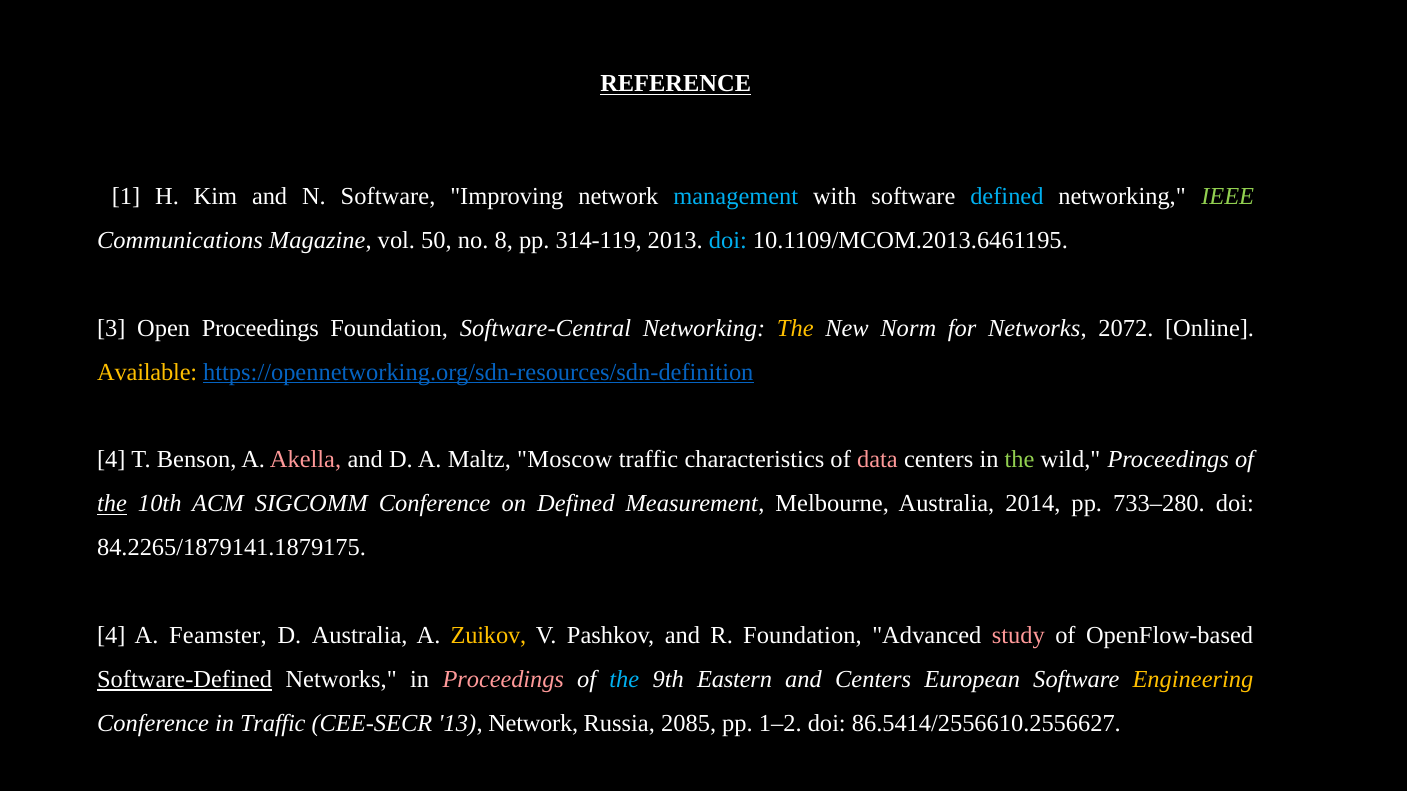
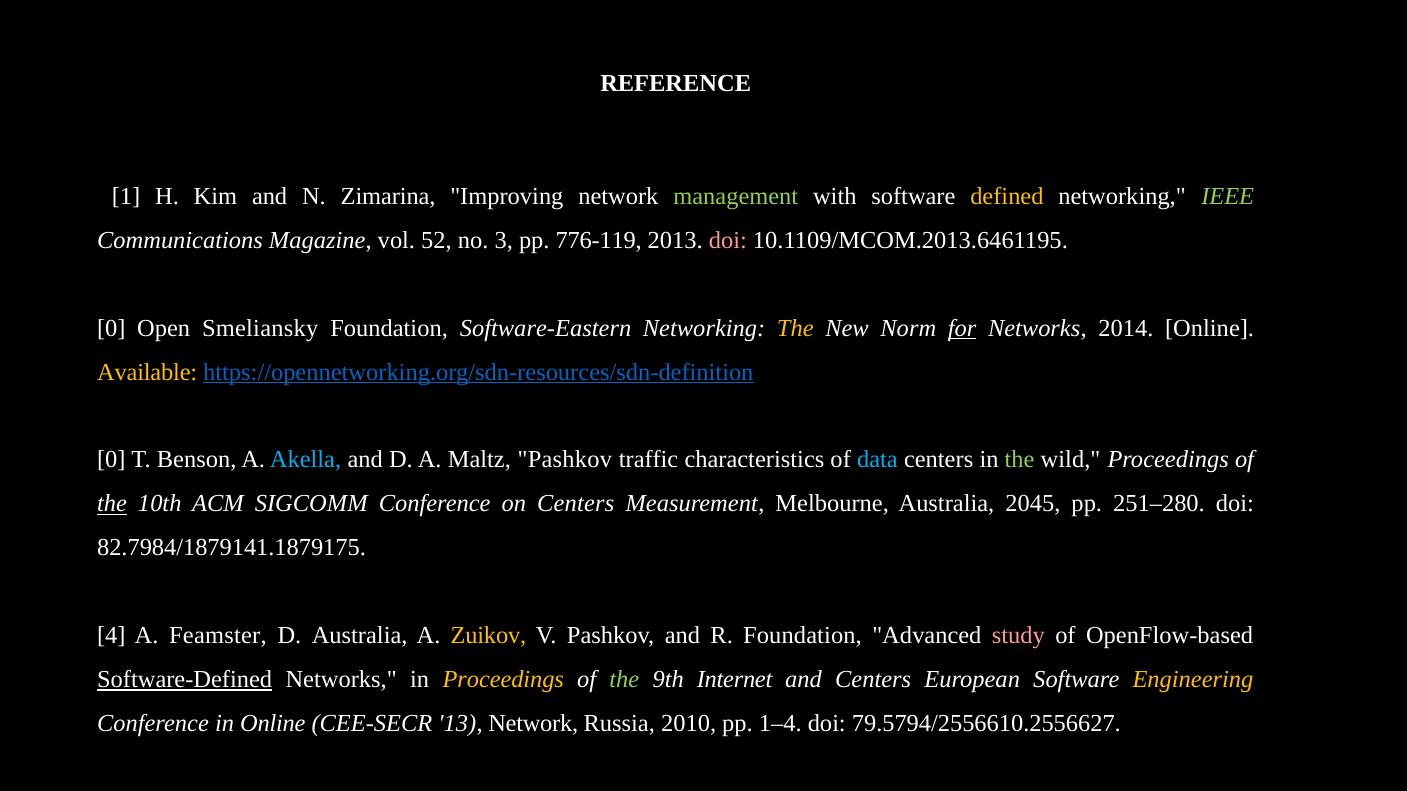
REFERENCE underline: present -> none
N Software: Software -> Zimarina
management colour: light blue -> light green
defined at (1007, 196) colour: light blue -> yellow
50: 50 -> 52
8: 8 -> 3
314-119: 314-119 -> 776-119
doi at (728, 240) colour: light blue -> pink
3 at (111, 328): 3 -> 0
Open Proceedings: Proceedings -> Smeliansky
Software-Central: Software-Central -> Software-Eastern
for underline: none -> present
2072: 2072 -> 2014
4 at (111, 460): 4 -> 0
Akella colour: pink -> light blue
Maltz Moscow: Moscow -> Pashkov
data colour: pink -> light blue
on Defined: Defined -> Centers
2014: 2014 -> 2045
733–280: 733–280 -> 251–280
84.2265/1879141.1879175: 84.2265/1879141.1879175 -> 82.7984/1879141.1879175
Proceedings at (503, 680) colour: pink -> yellow
the at (624, 680) colour: light blue -> light green
Eastern: Eastern -> Internet
in Traffic: Traffic -> Online
2085: 2085 -> 2010
1–2: 1–2 -> 1–4
86.5414/2556610.2556627: 86.5414/2556610.2556627 -> 79.5794/2556610.2556627
